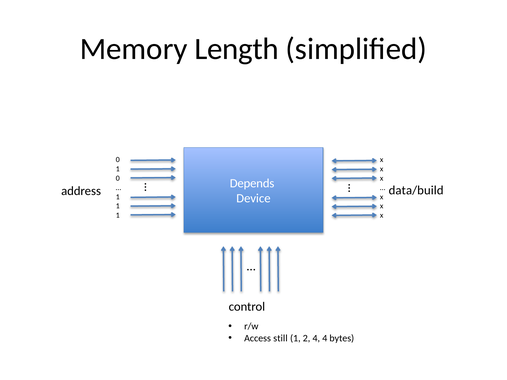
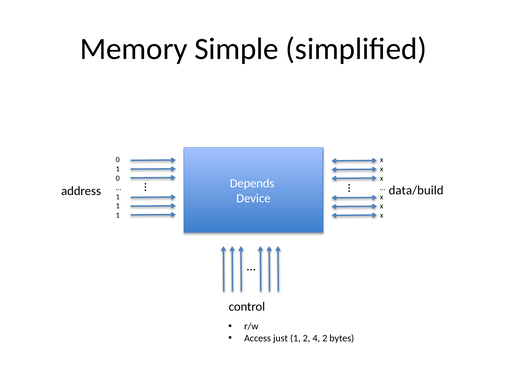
Length: Length -> Simple
still: still -> just
4 4: 4 -> 2
